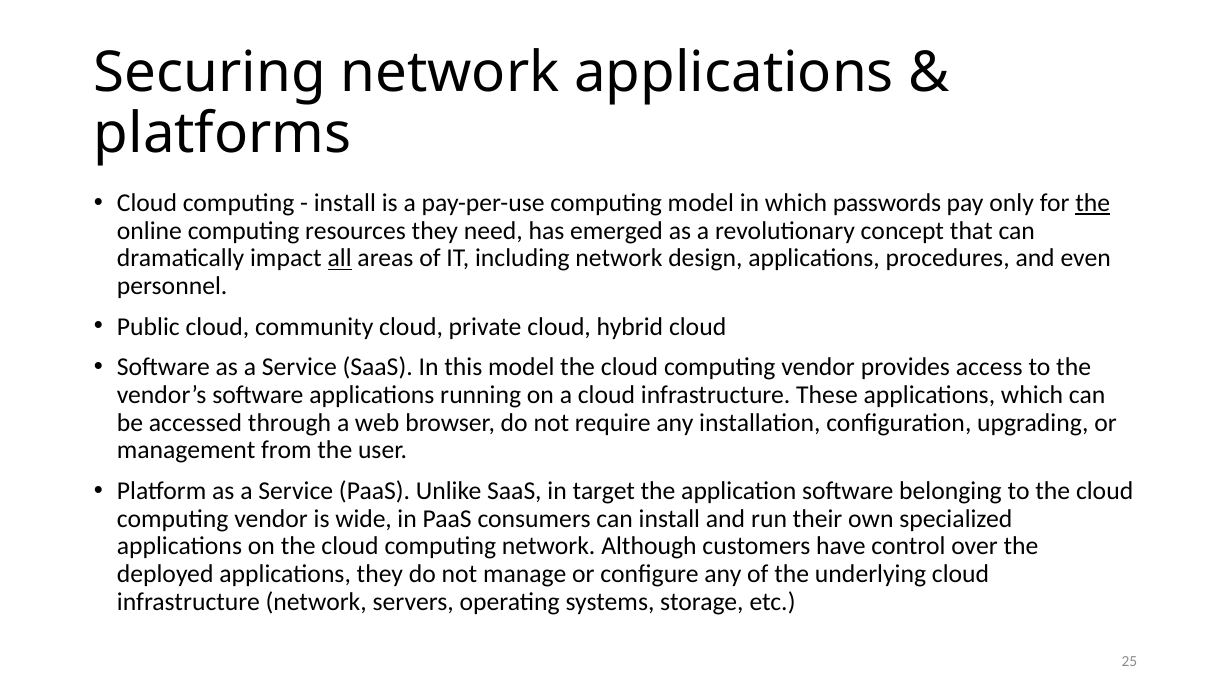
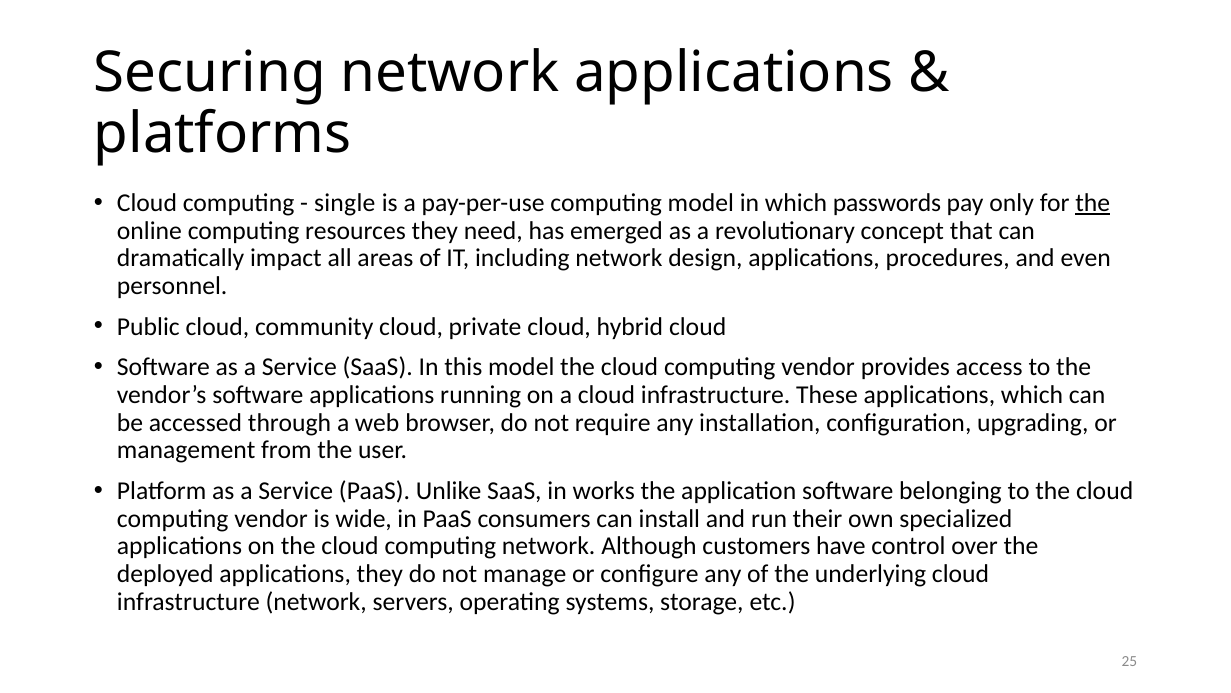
install at (345, 203): install -> single
all underline: present -> none
target: target -> works
